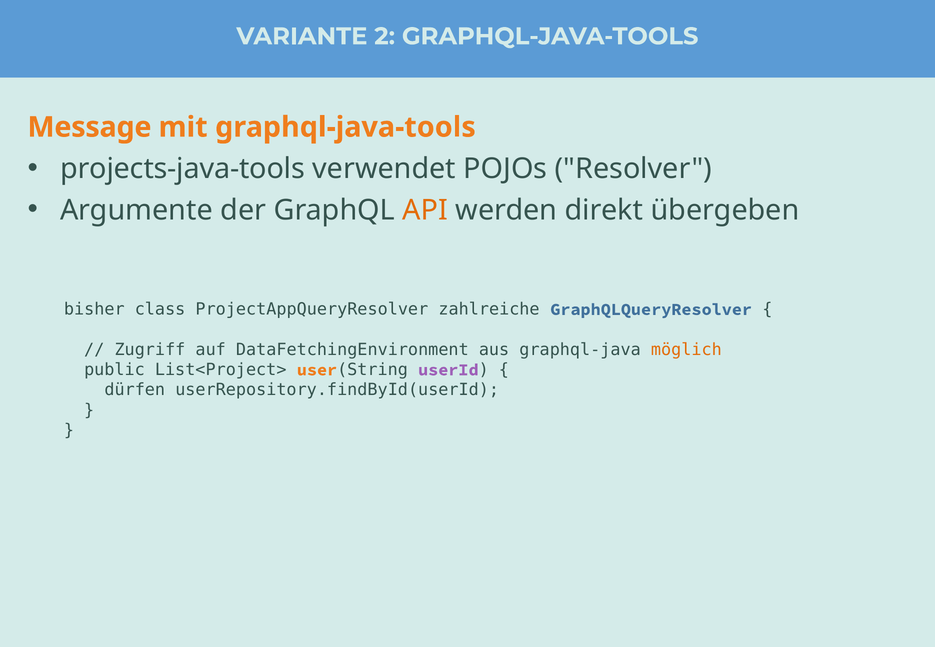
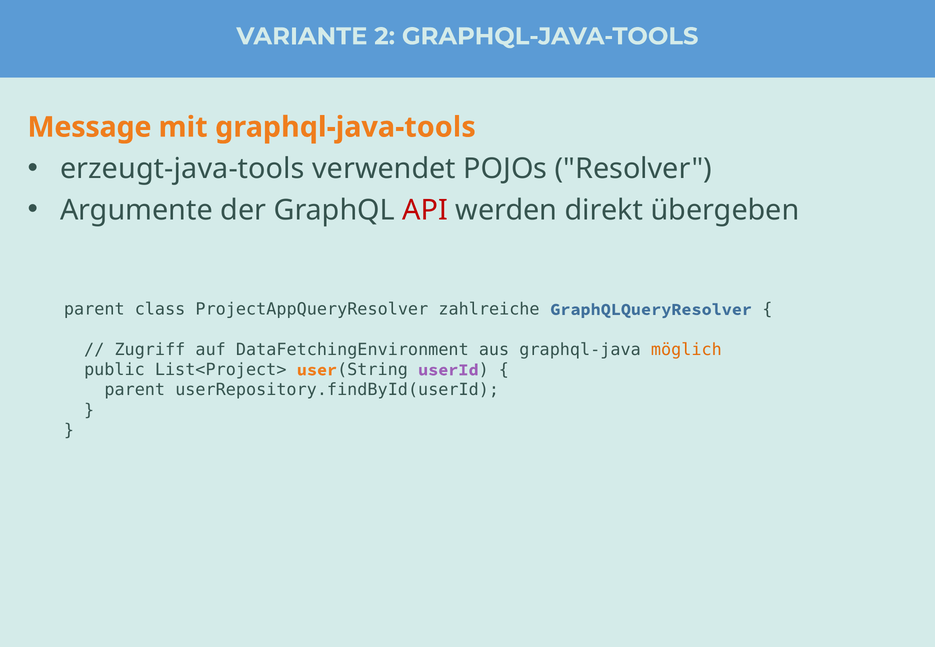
projects-java-tools: projects-java-tools -> erzeugt-java-tools
API colour: orange -> red
bisher at (94, 310): bisher -> parent
dürfen at (135, 390): dürfen -> parent
